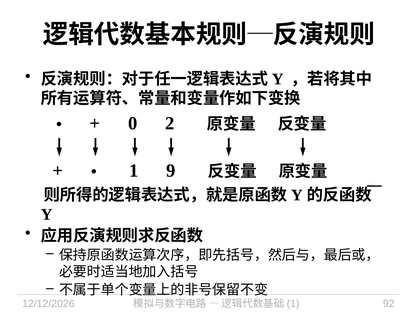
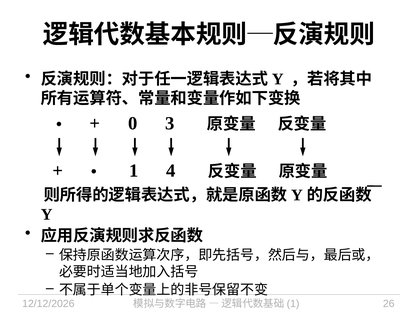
2: 2 -> 3
9: 9 -> 4
92: 92 -> 26
